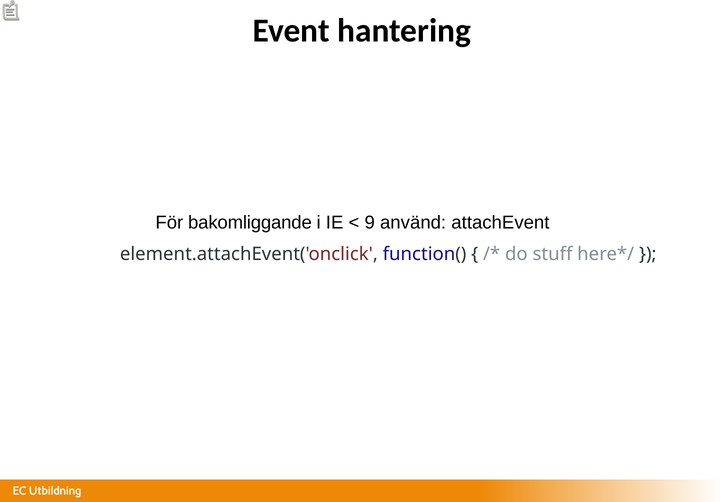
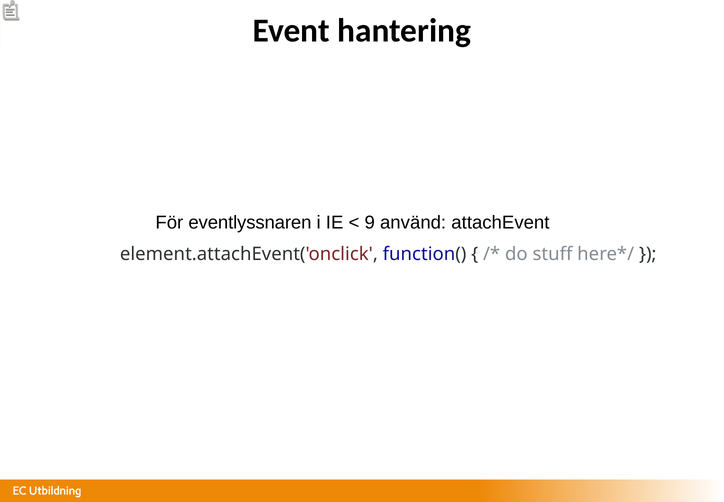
bakomliggande: bakomliggande -> eventlyssnaren
